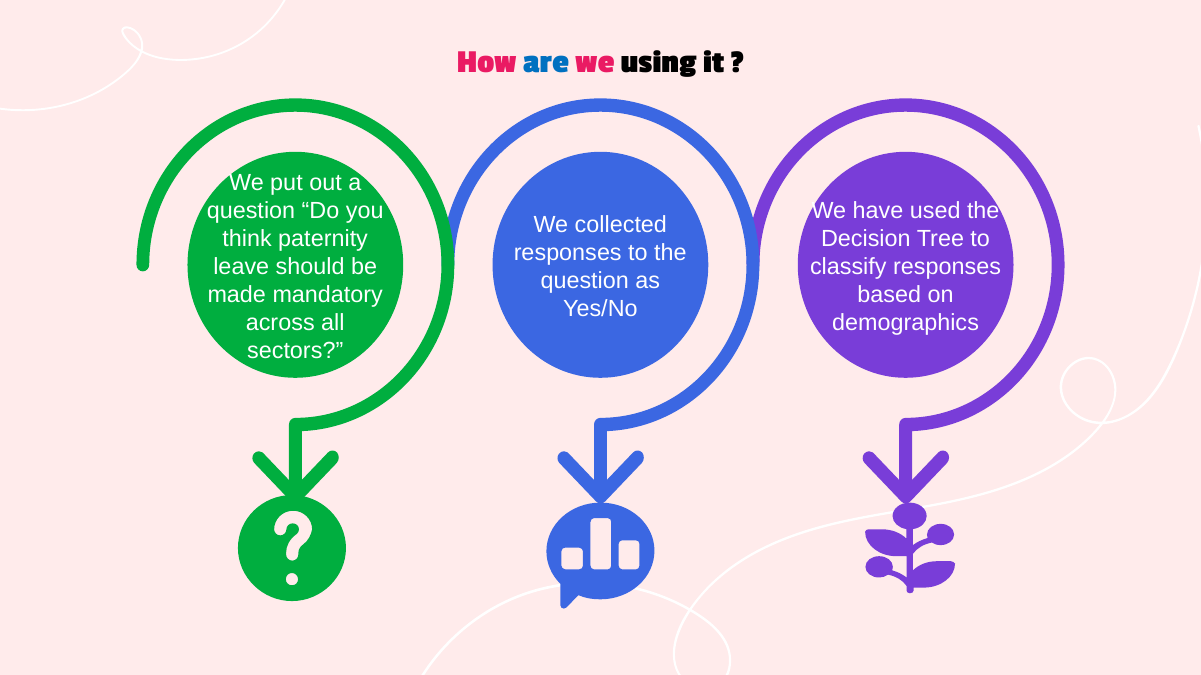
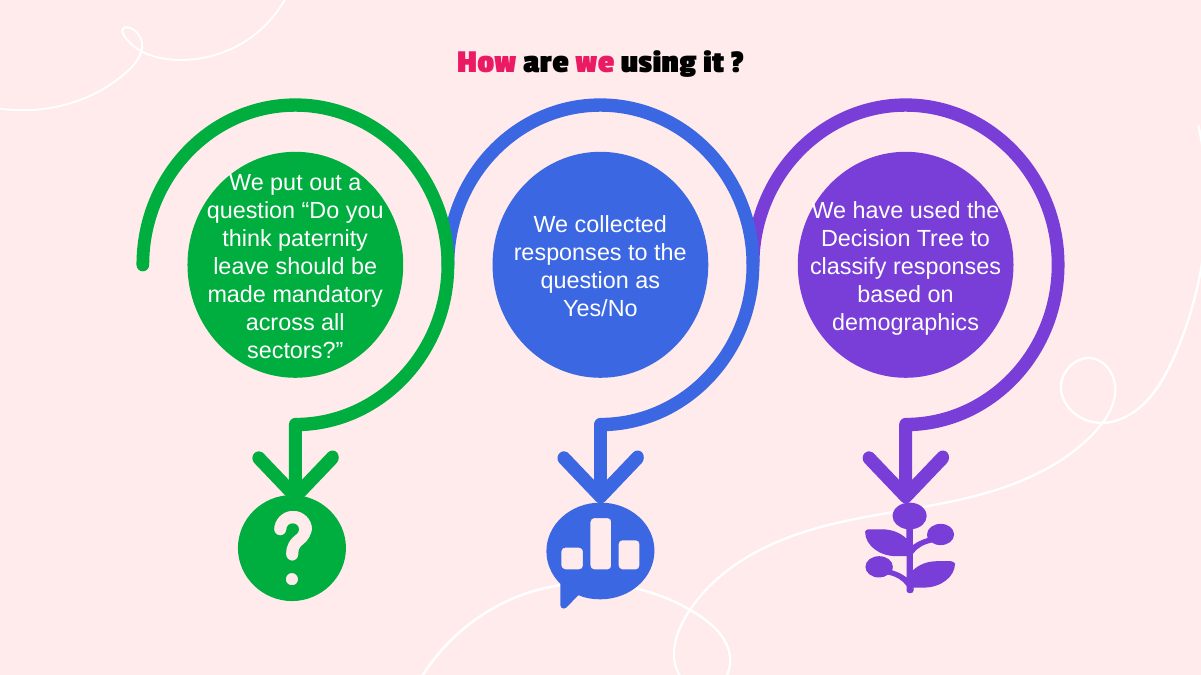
are colour: blue -> black
